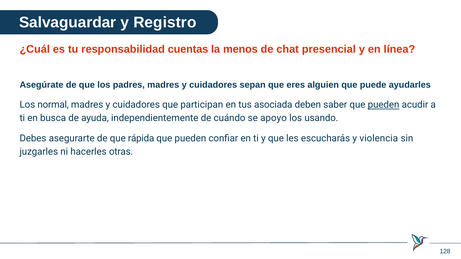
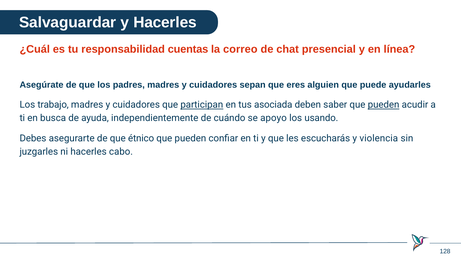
y Registro: Registro -> Hacerles
menos: menos -> correo
normal: normal -> trabajo
participan underline: none -> present
rápida: rápida -> étnico
otras: otras -> cabo
